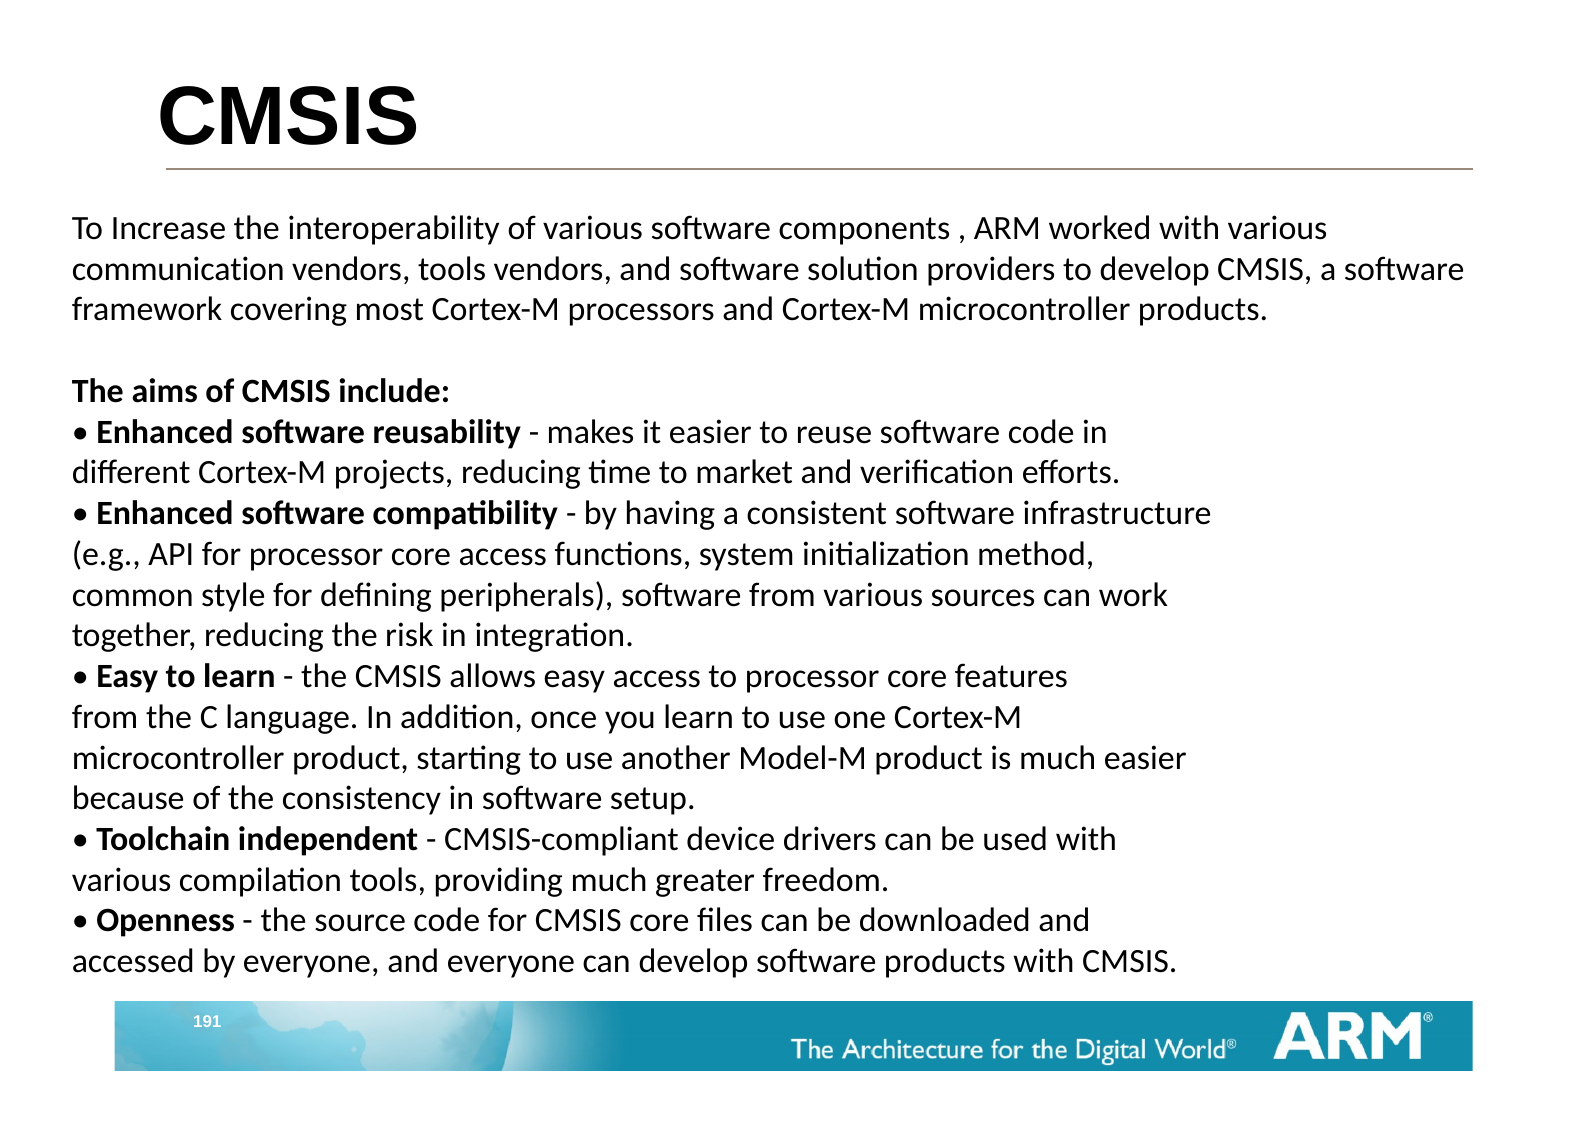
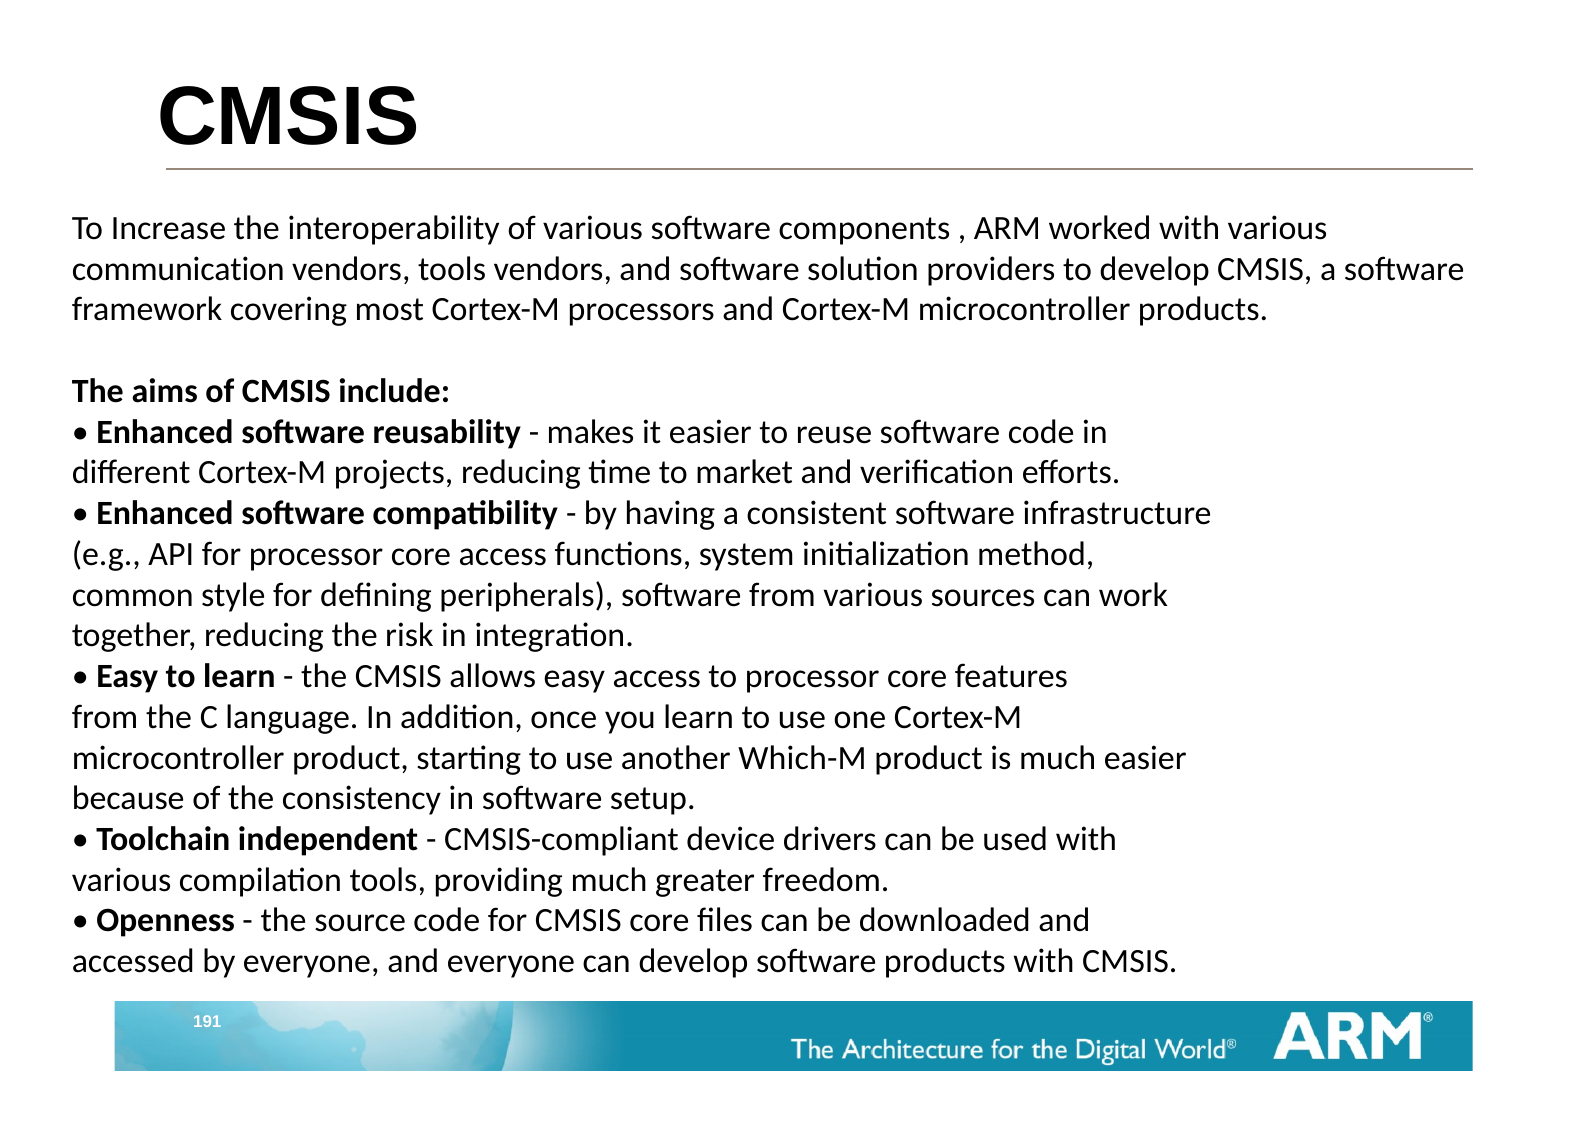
Model-M: Model-M -> Which-M
